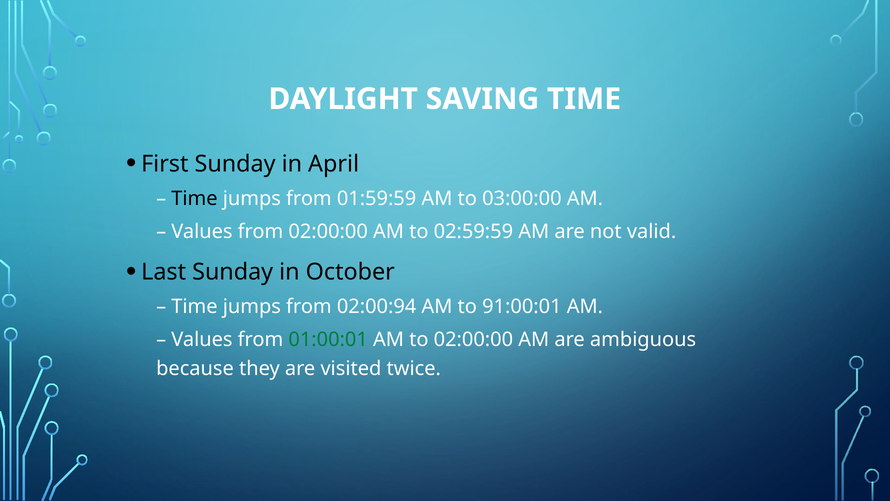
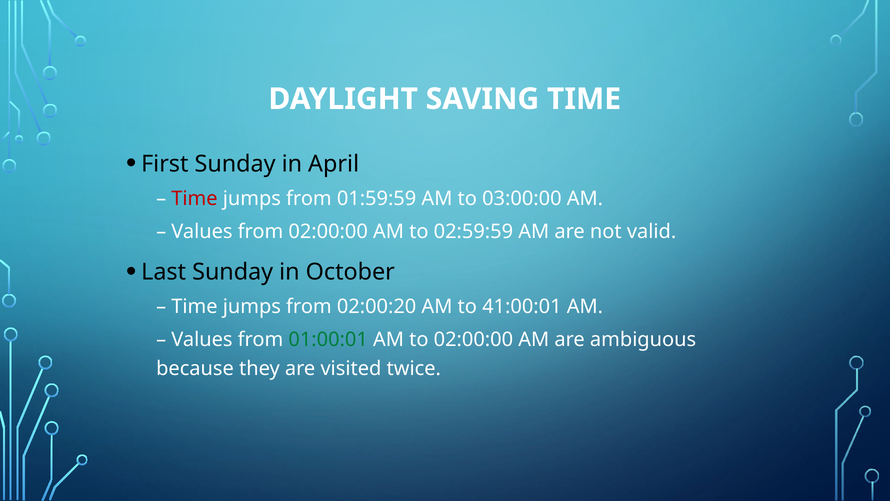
Time at (194, 199) colour: black -> red
02:00:94: 02:00:94 -> 02:00:20
91:00:01: 91:00:01 -> 41:00:01
